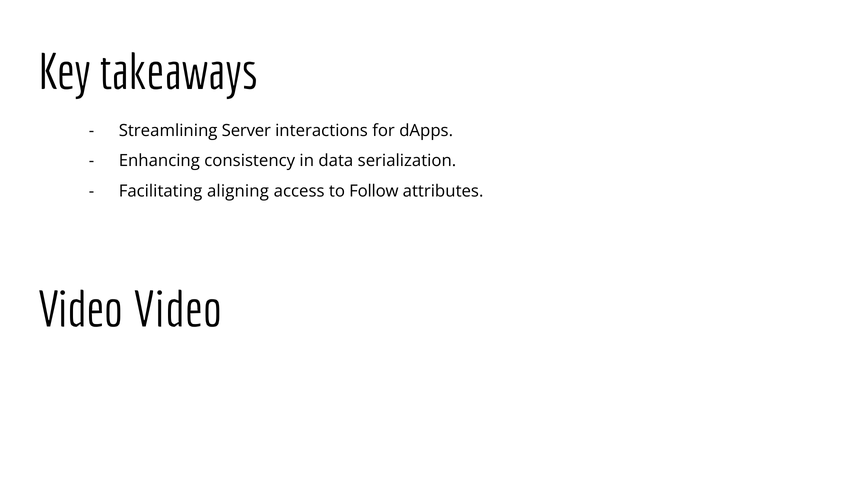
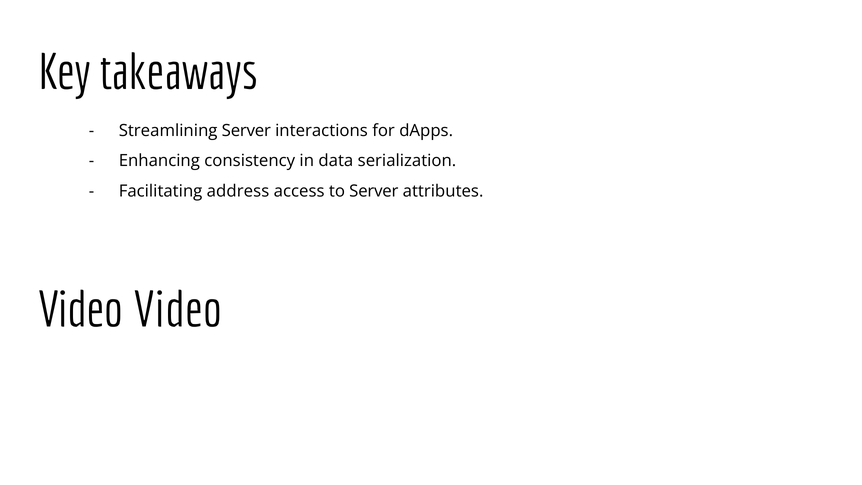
aligning: aligning -> address
to Follow: Follow -> Server
